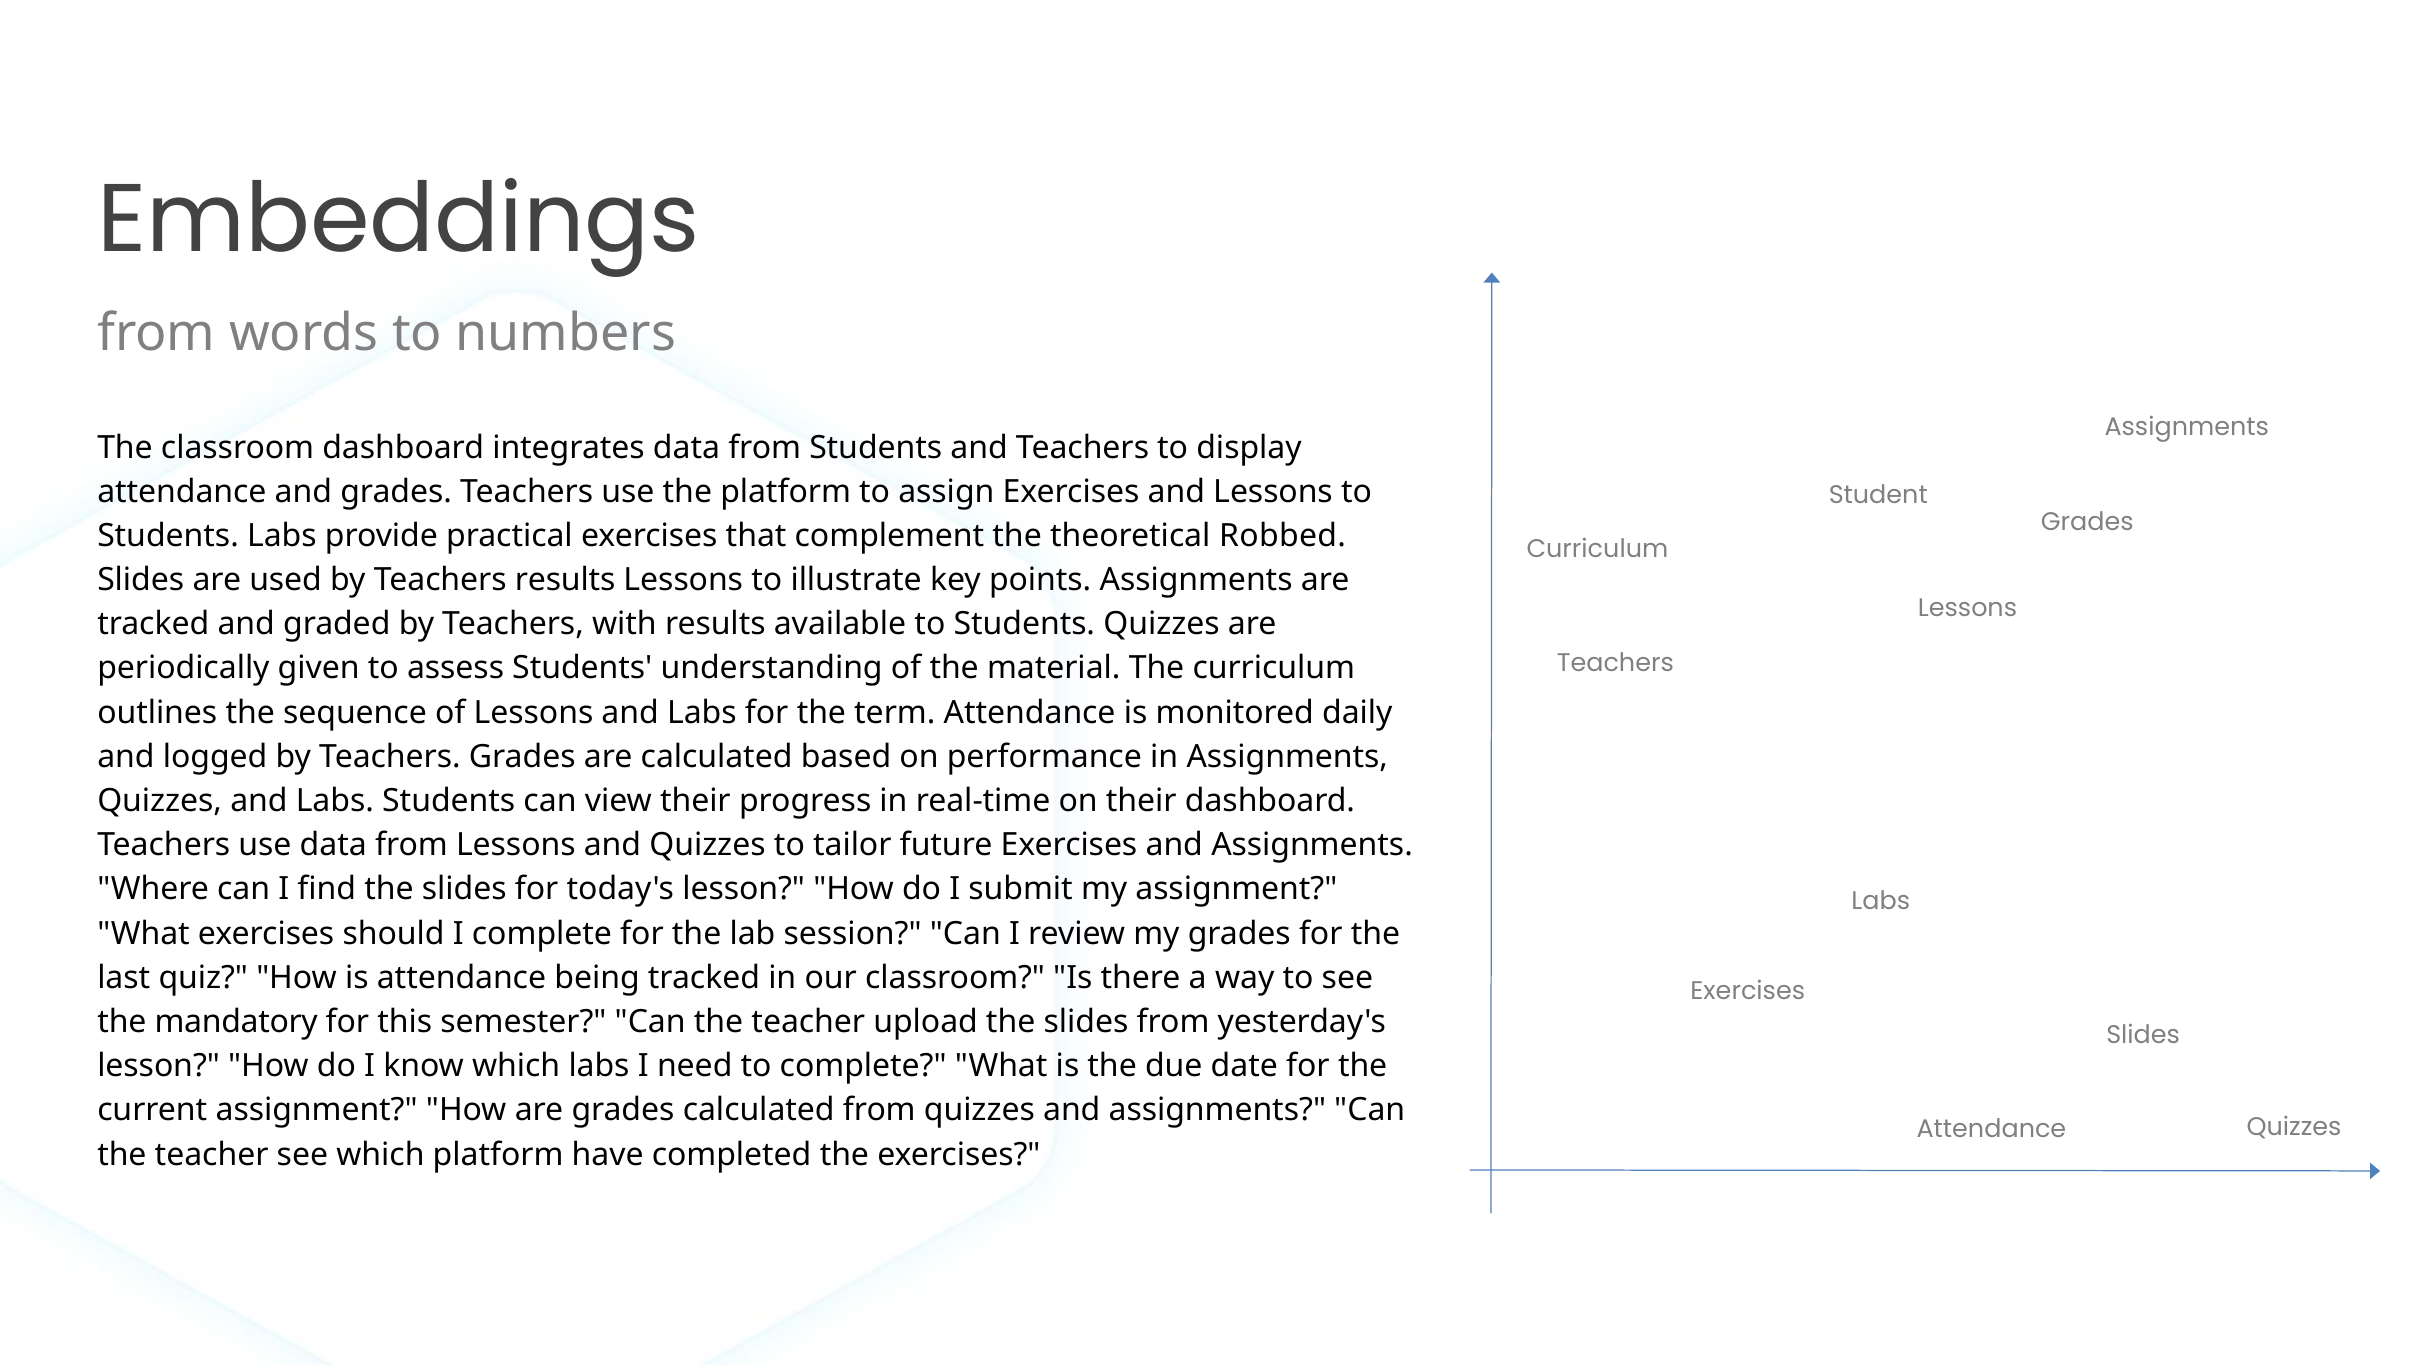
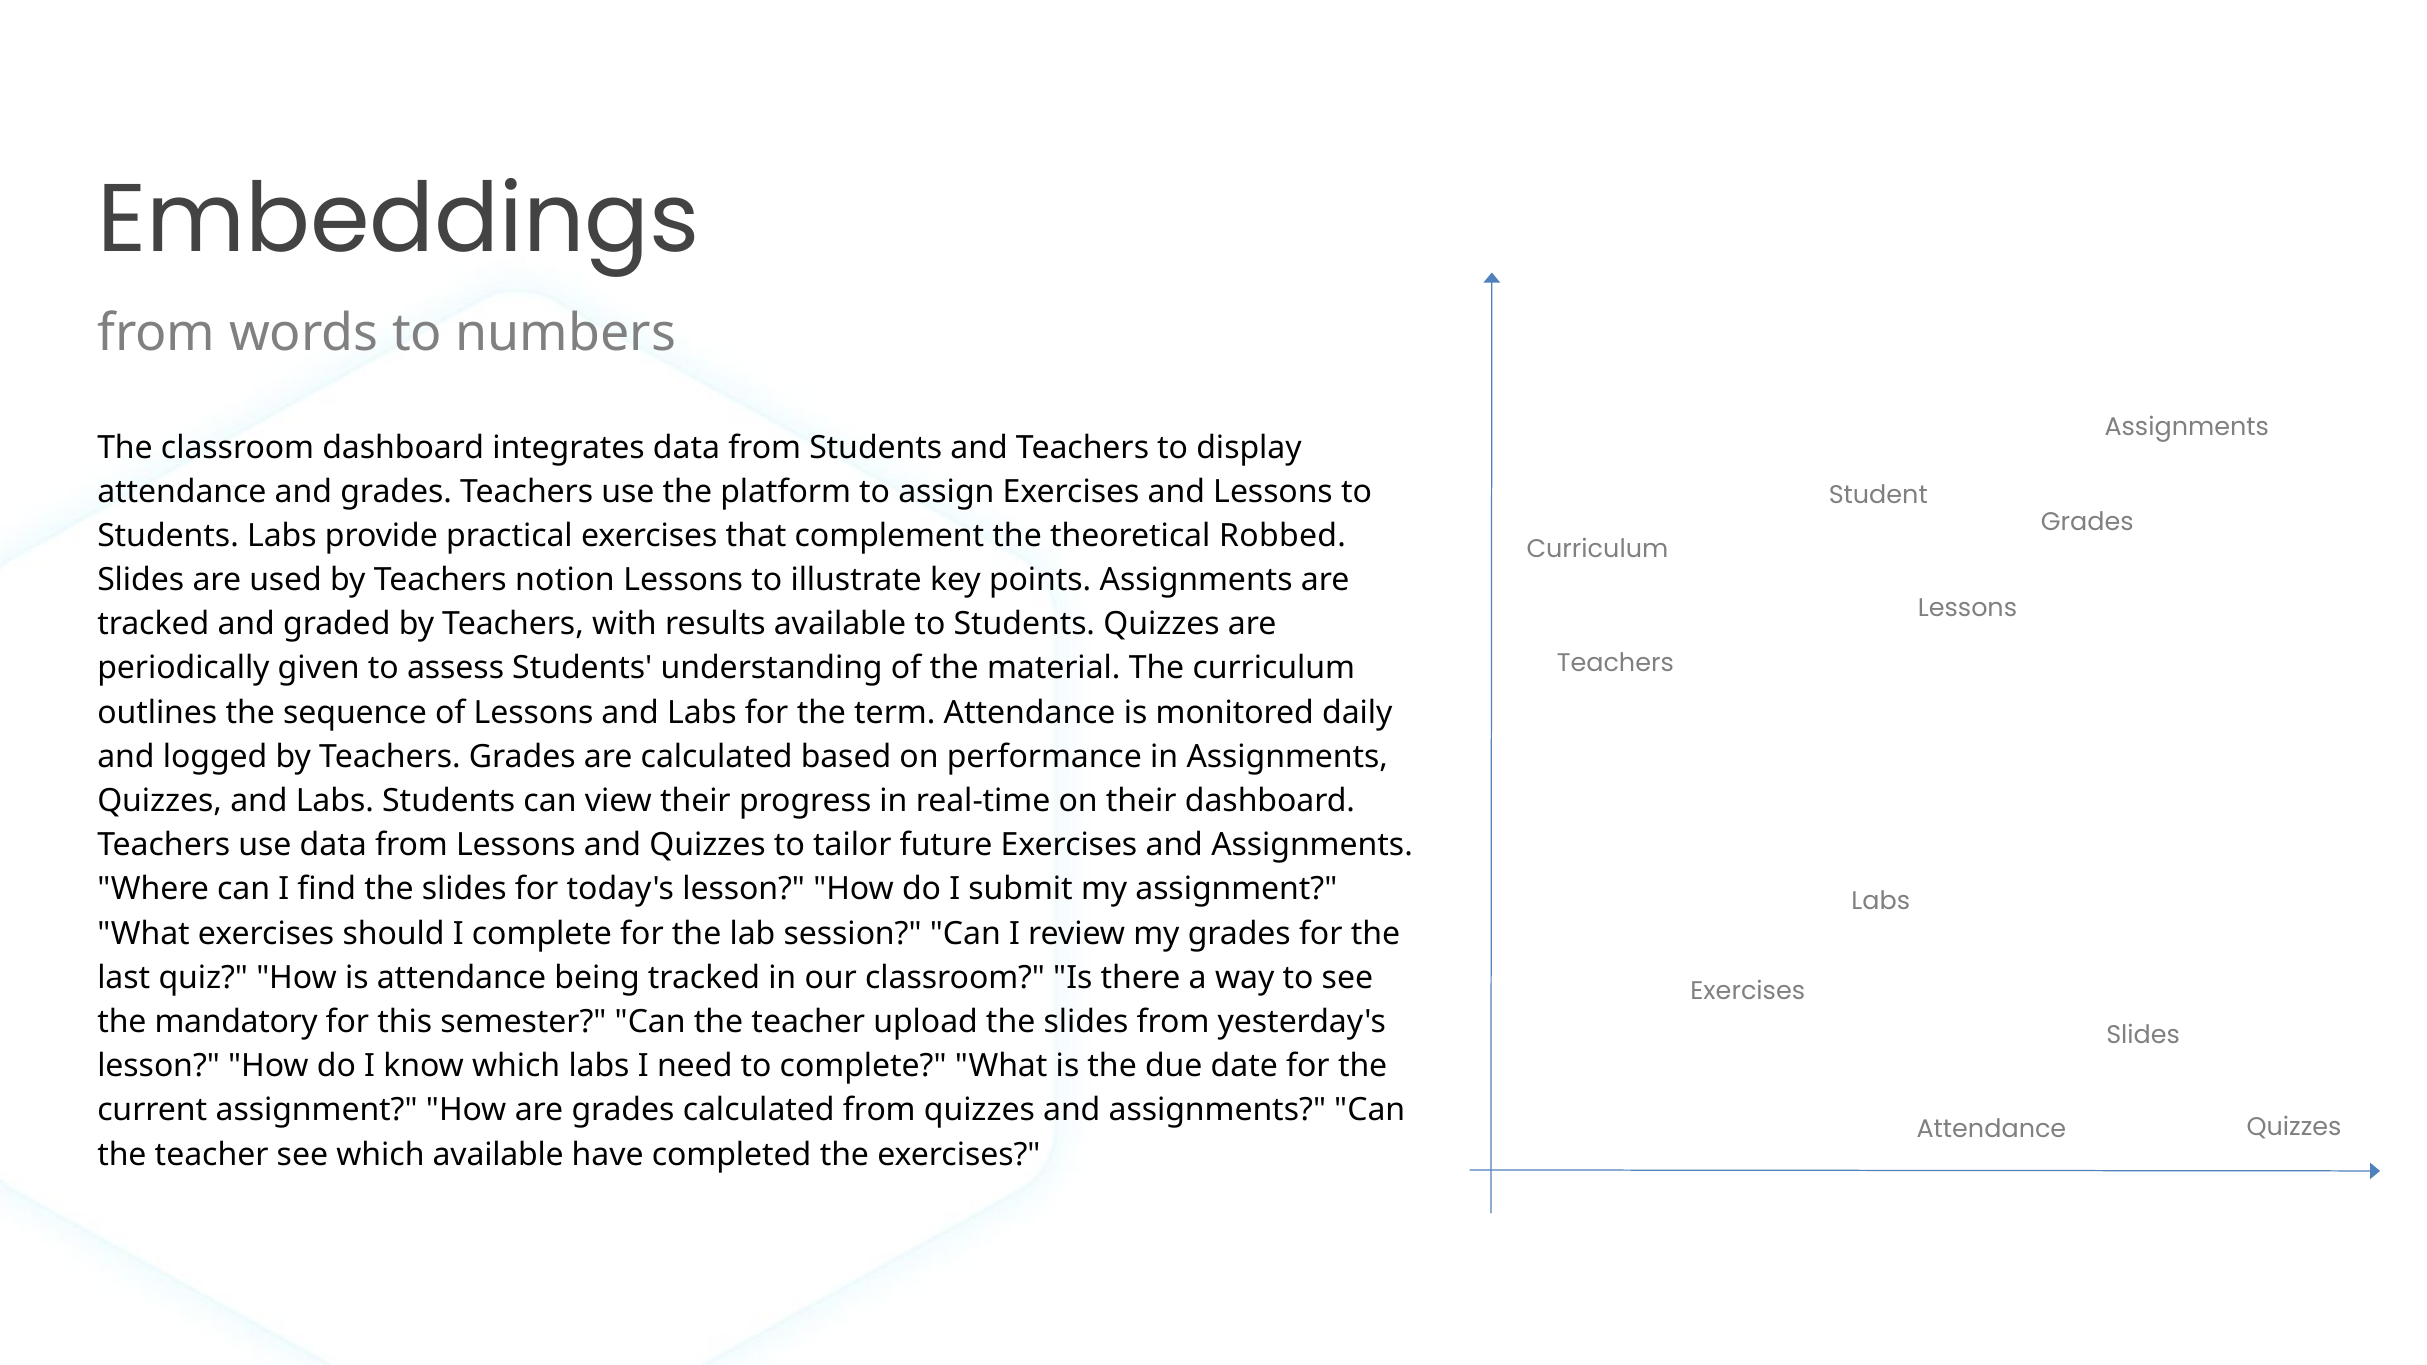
Teachers results: results -> notion
which platform: platform -> available
